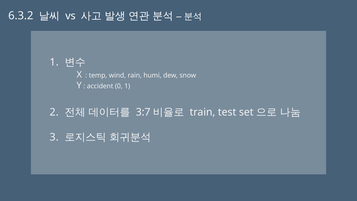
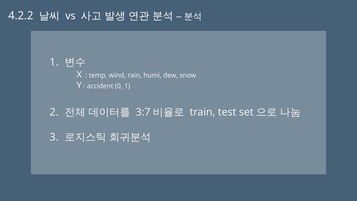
6.3.2: 6.3.2 -> 4.2.2
